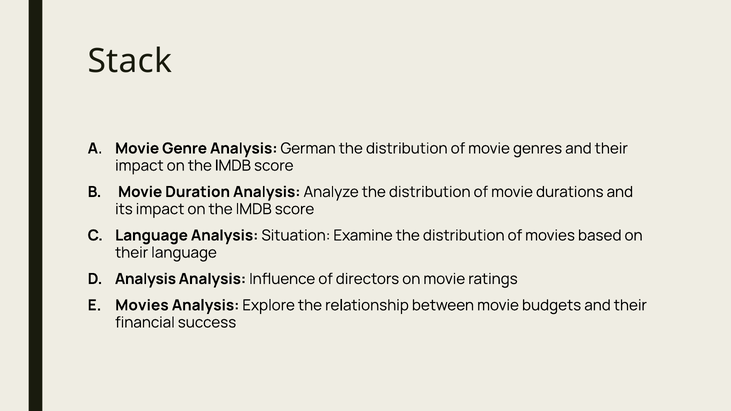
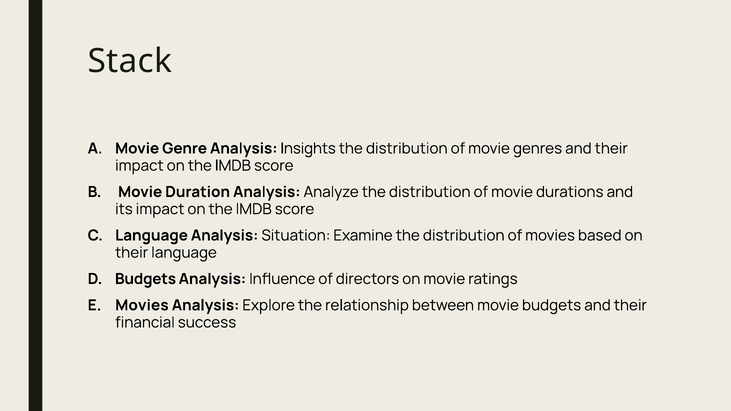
German: German -> Insights
Analysis at (145, 279): Analysis -> Budgets
